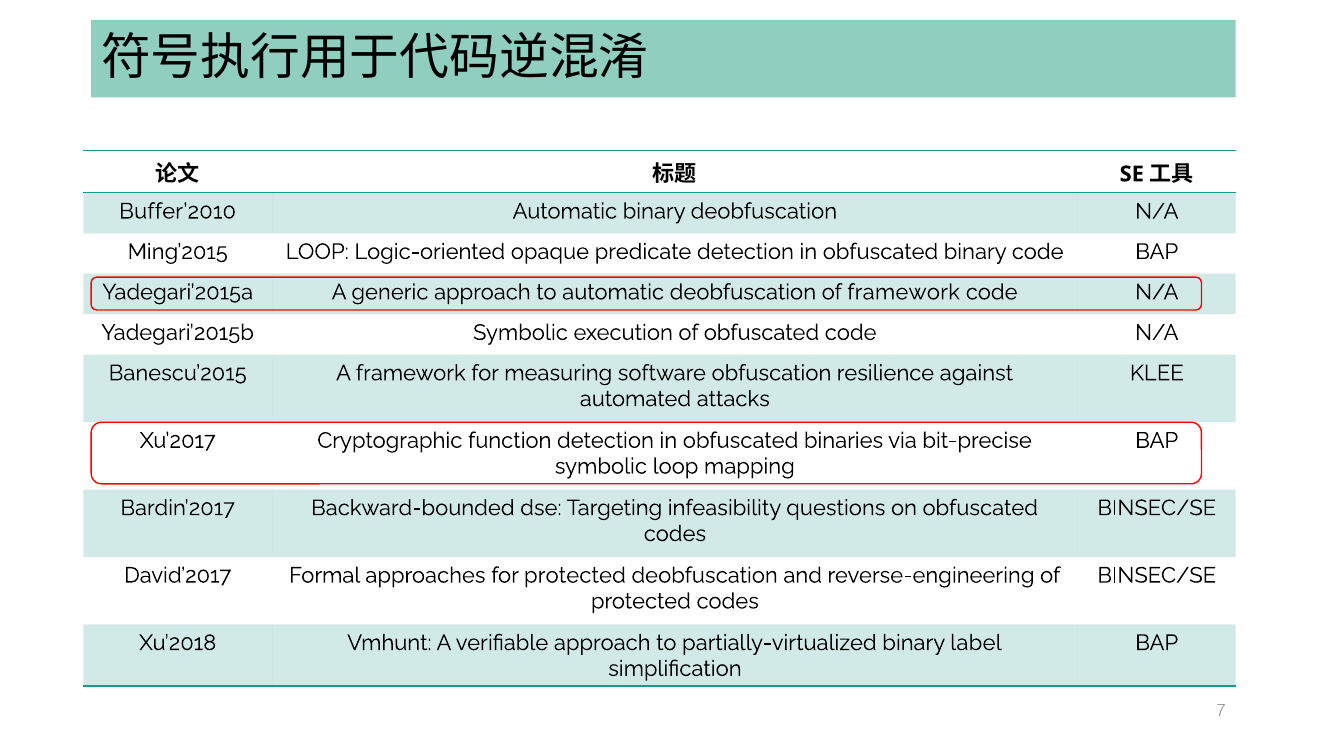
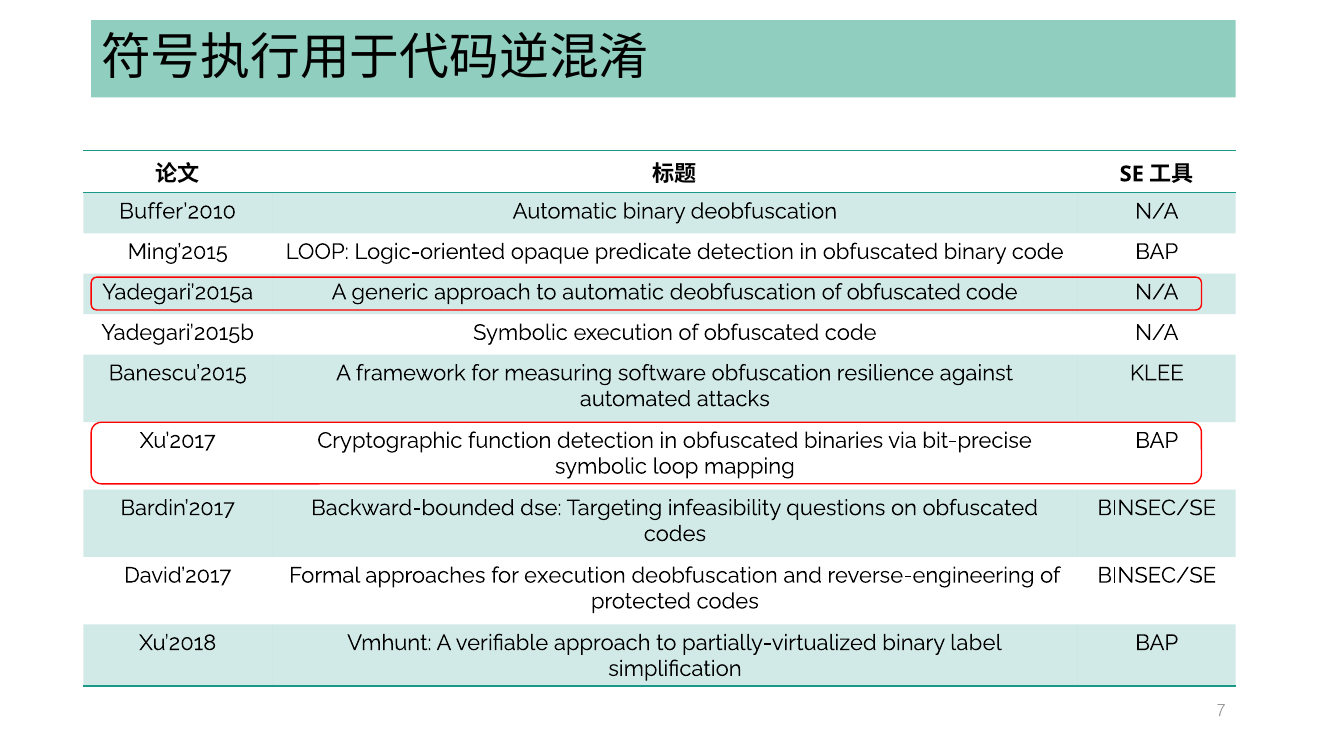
deobfuscation of framework: framework -> obfuscated
for protected: protected -> execution
